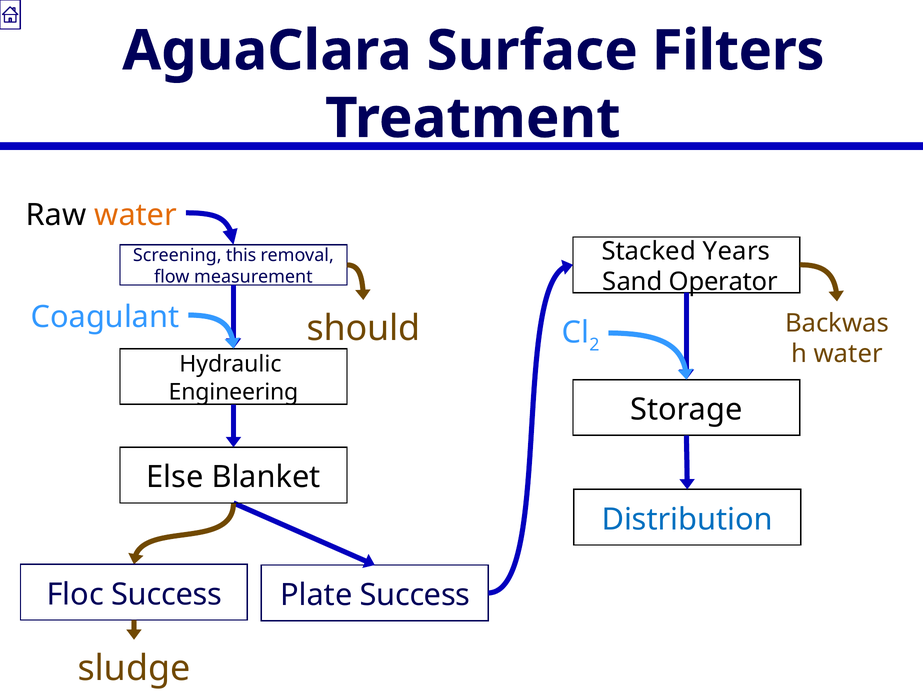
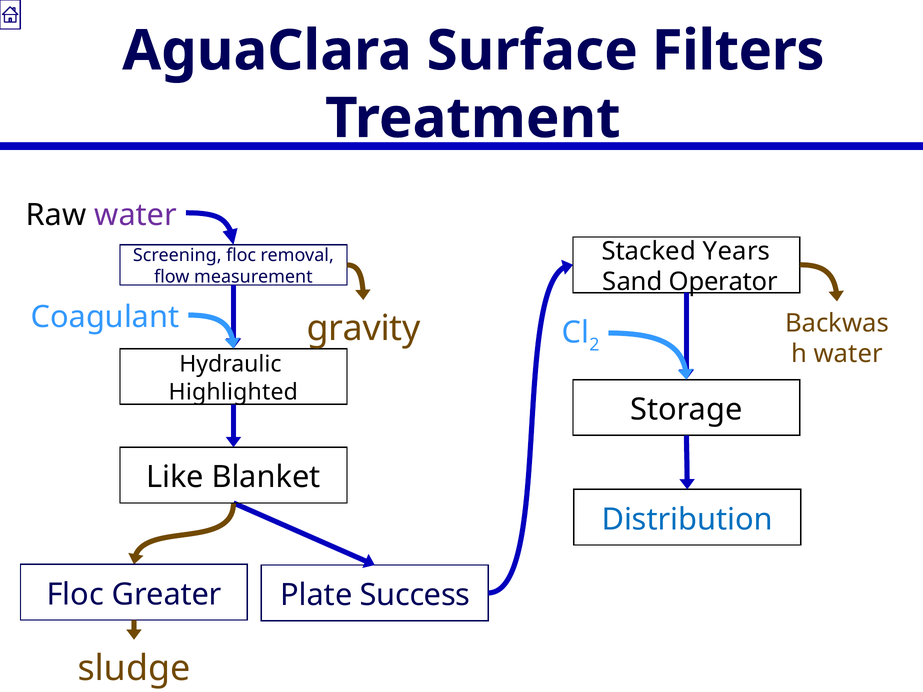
water at (136, 215) colour: orange -> purple
Screening this: this -> floc
should: should -> gravity
Engineering: Engineering -> Highlighted
Else: Else -> Like
Floc Success: Success -> Greater
